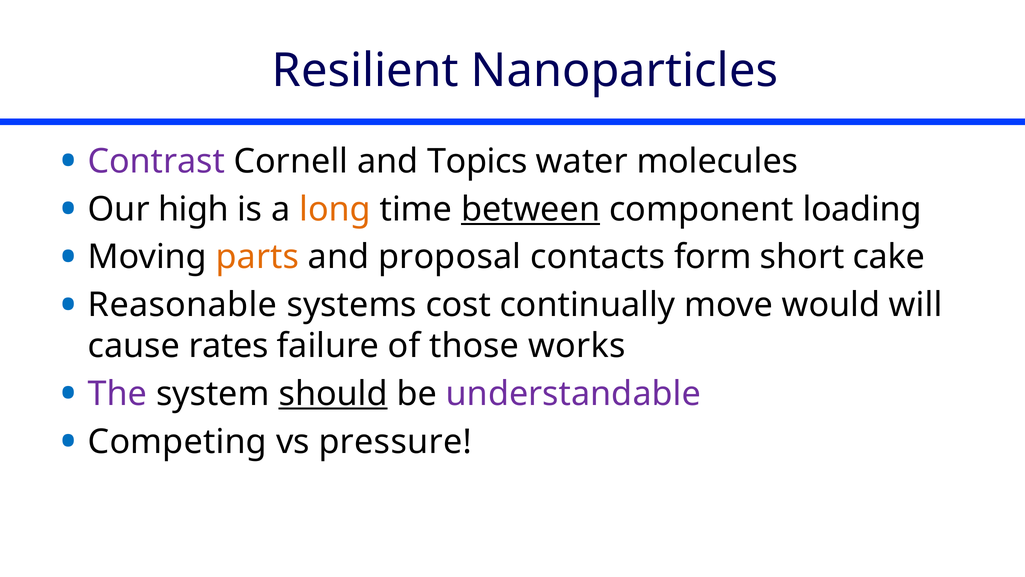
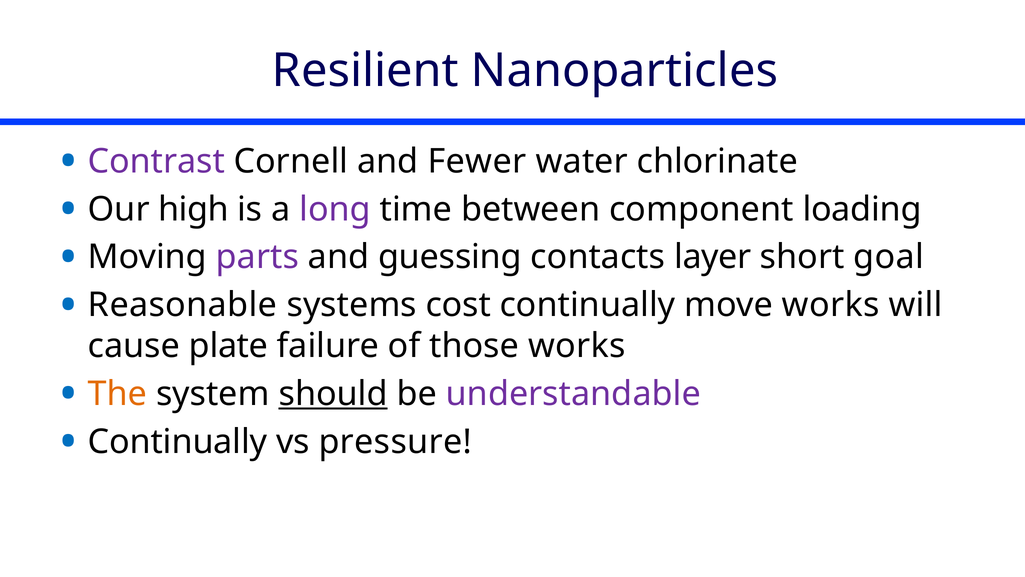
Topics: Topics -> Fewer
molecules: molecules -> chlorinate
long colour: orange -> purple
between underline: present -> none
parts colour: orange -> purple
proposal: proposal -> guessing
form: form -> layer
cake: cake -> goal
move would: would -> works
rates: rates -> plate
The colour: purple -> orange
Competing at (177, 442): Competing -> Continually
